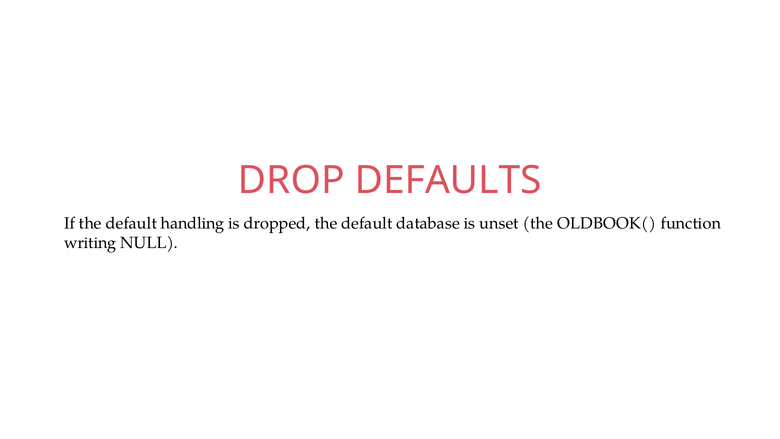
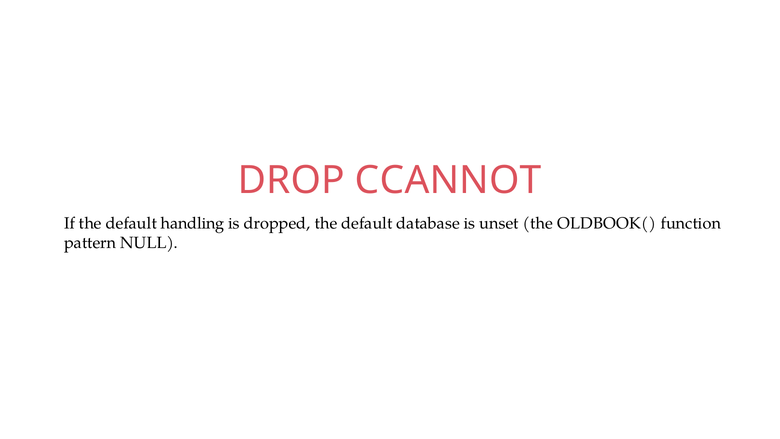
DEFAULTS: DEFAULTS -> CCANNOT
writing: writing -> pattern
